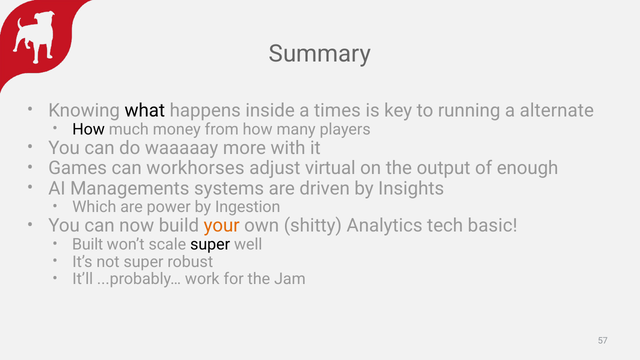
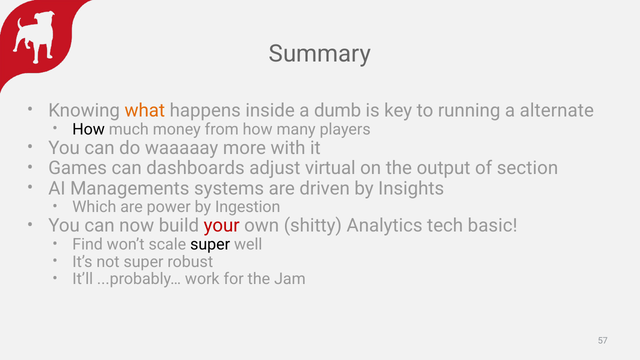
what colour: black -> orange
times: times -> dumb
workhorses: workhorses -> dashboards
enough: enough -> section
your colour: orange -> red
Built: Built -> Find
